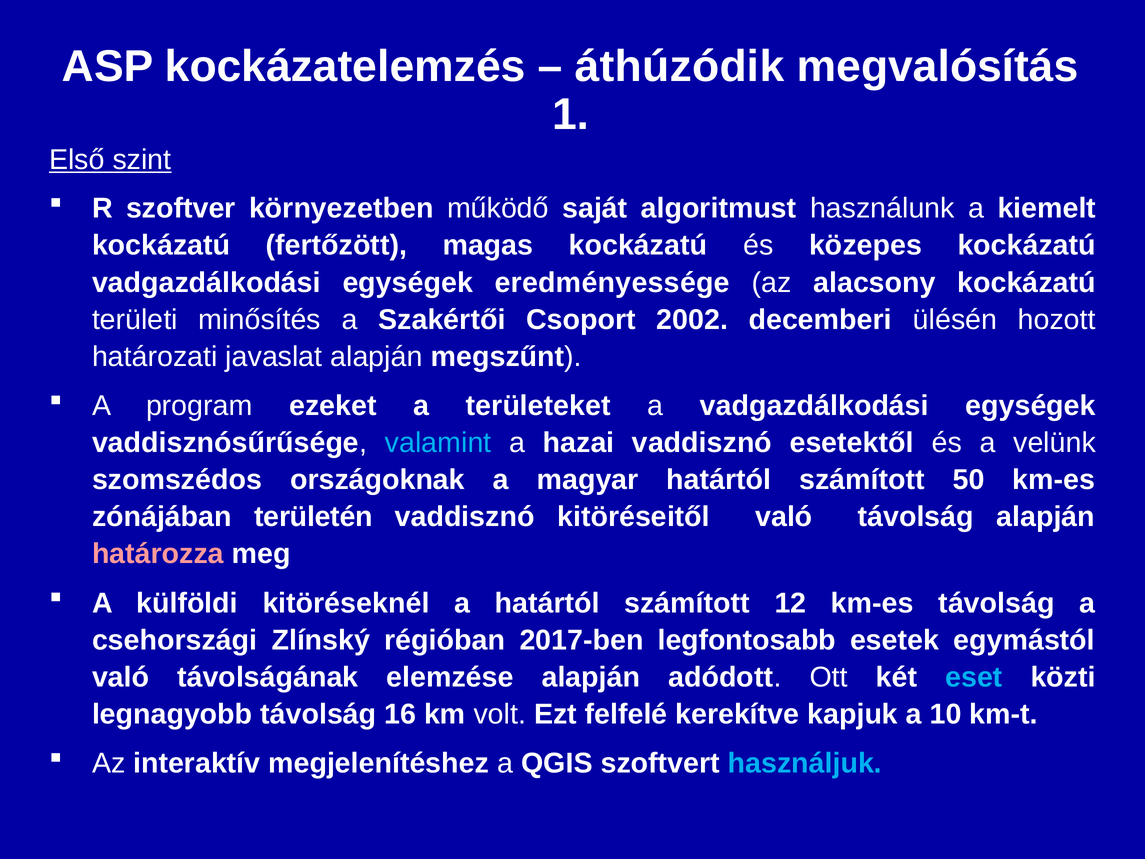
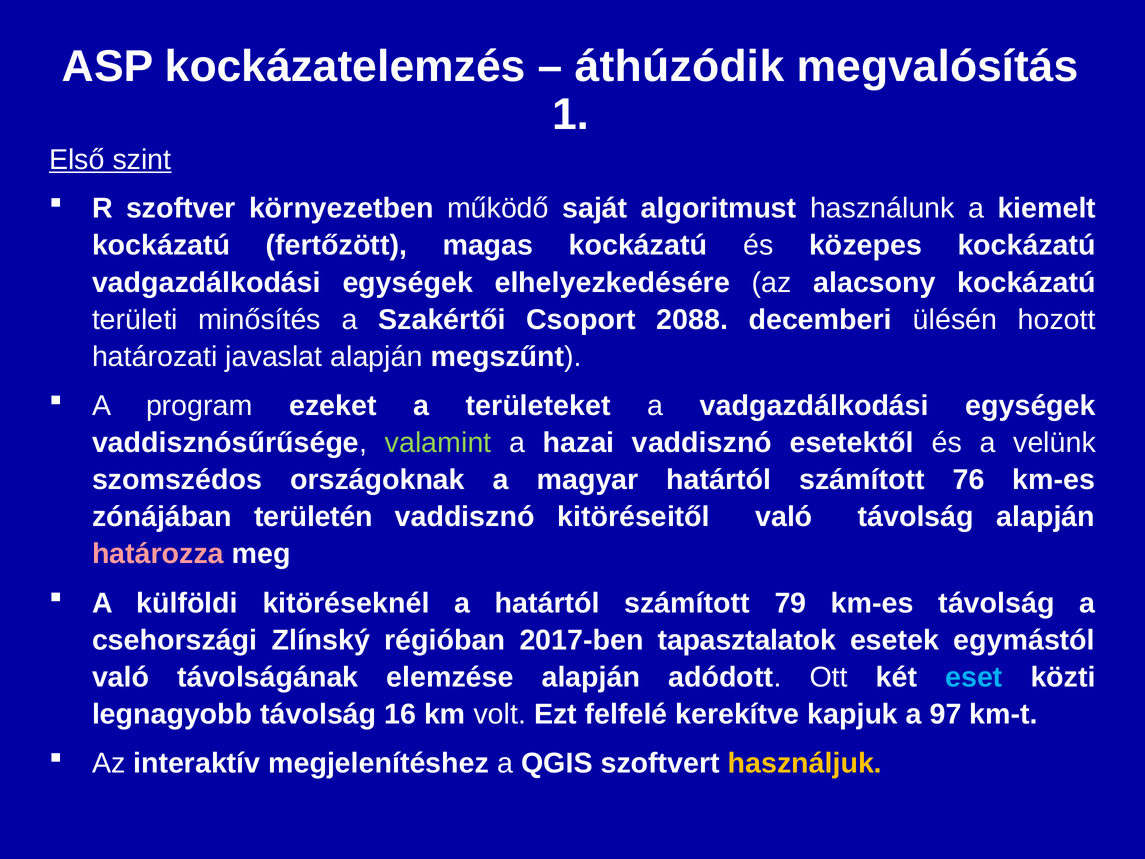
eredményessége: eredményessége -> elhelyezkedésére
2002: 2002 -> 2088
valamint colour: light blue -> light green
50: 50 -> 76
12: 12 -> 79
legfontosabb: legfontosabb -> tapasztalatok
10: 10 -> 97
használjuk colour: light blue -> yellow
